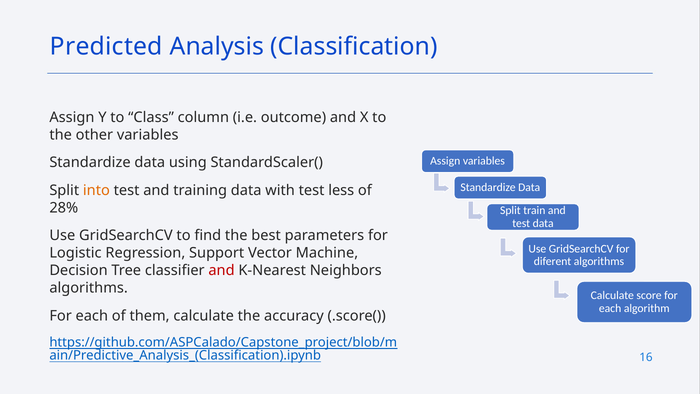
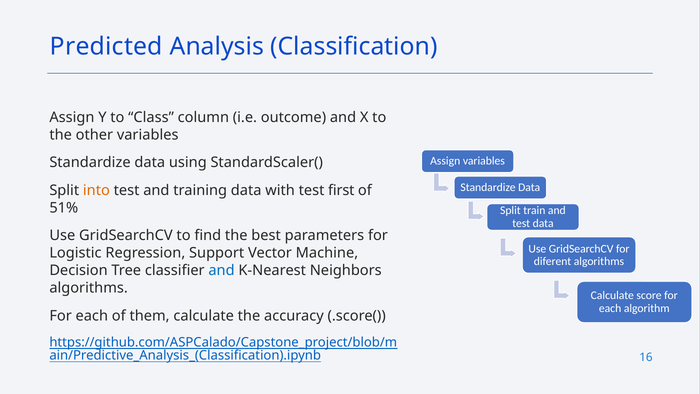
less: less -> first
28%: 28% -> 51%
and at (222, 270) colour: red -> blue
